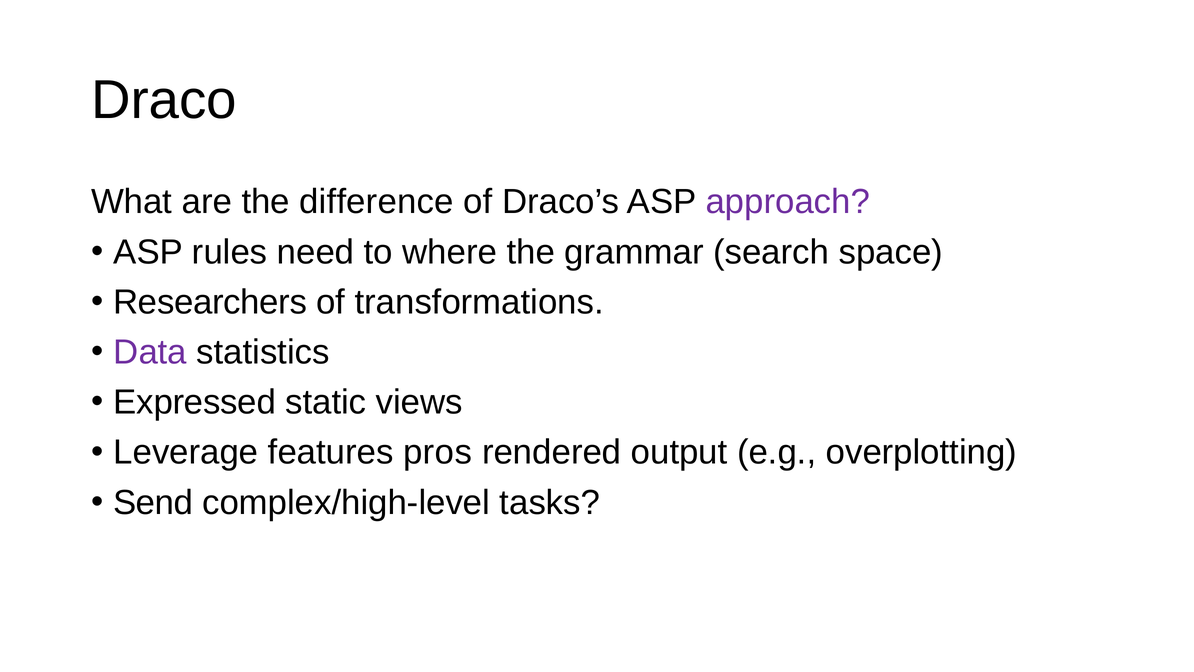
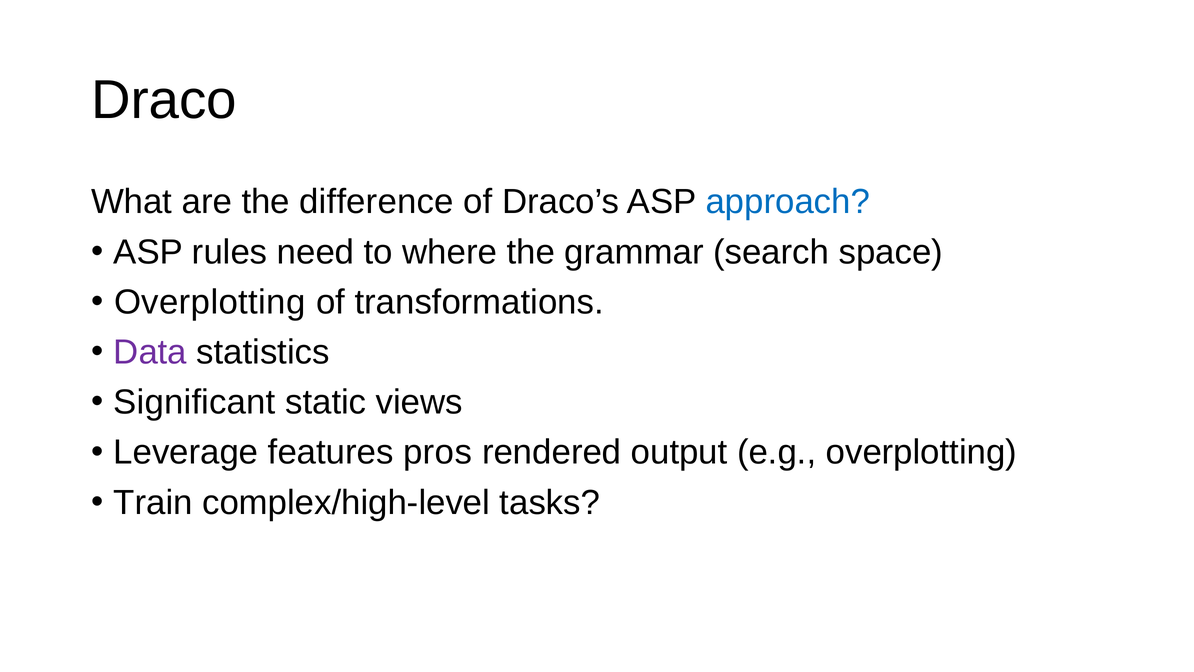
approach colour: purple -> blue
Researchers at (210, 302): Researchers -> Overplotting
Expressed: Expressed -> Significant
Send: Send -> Train
